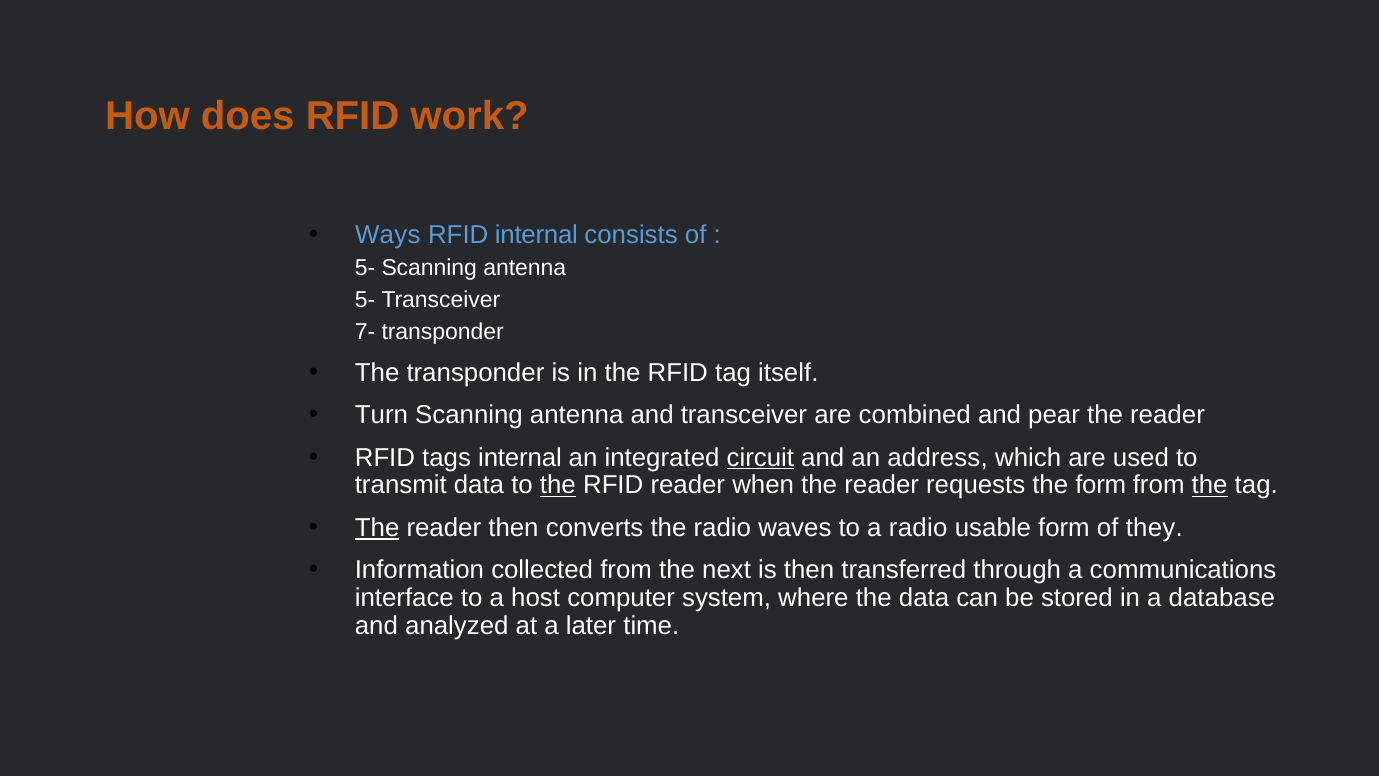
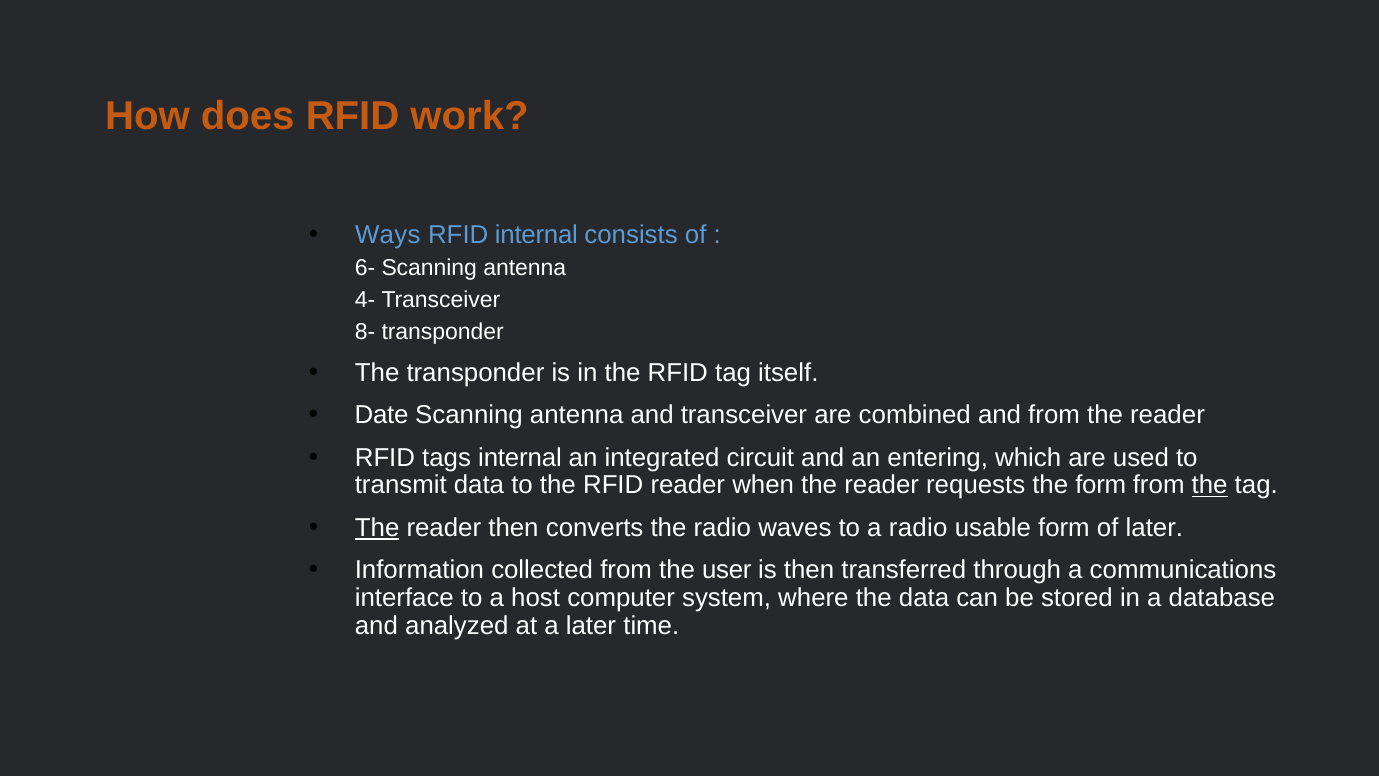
5- at (365, 268): 5- -> 6-
5- at (365, 300): 5- -> 4-
7-: 7- -> 8-
Turn: Turn -> Date
and pear: pear -> from
circuit underline: present -> none
address: address -> entering
the at (558, 485) underline: present -> none
of they: they -> later
next: next -> user
